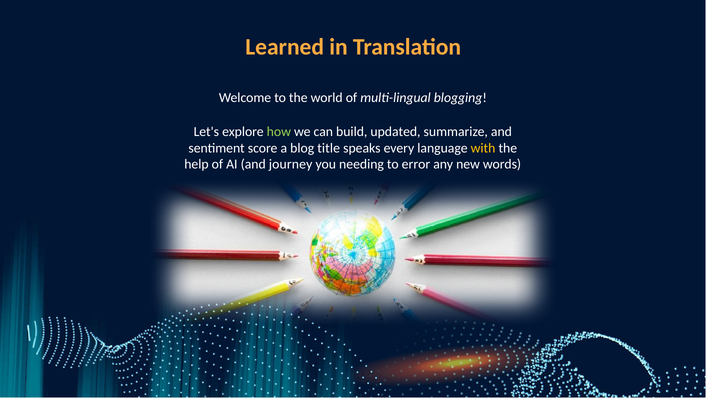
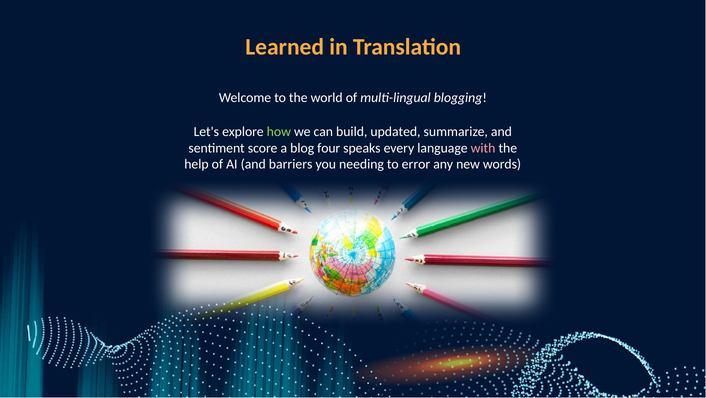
title: title -> four
with colour: yellow -> pink
journey: journey -> barriers
